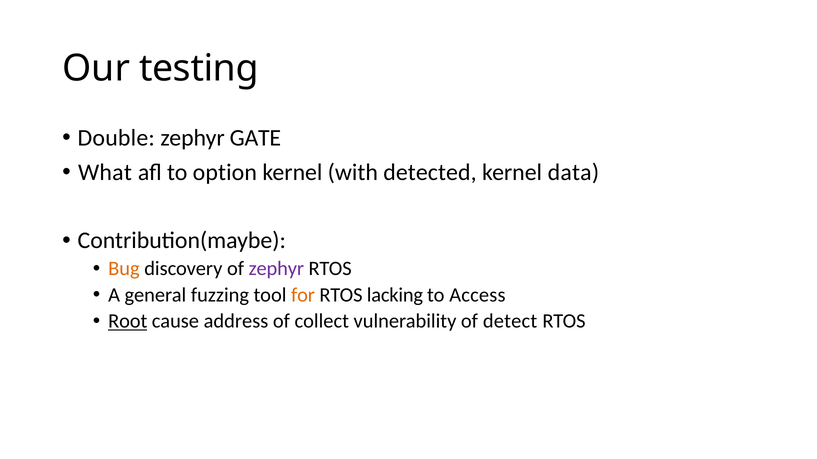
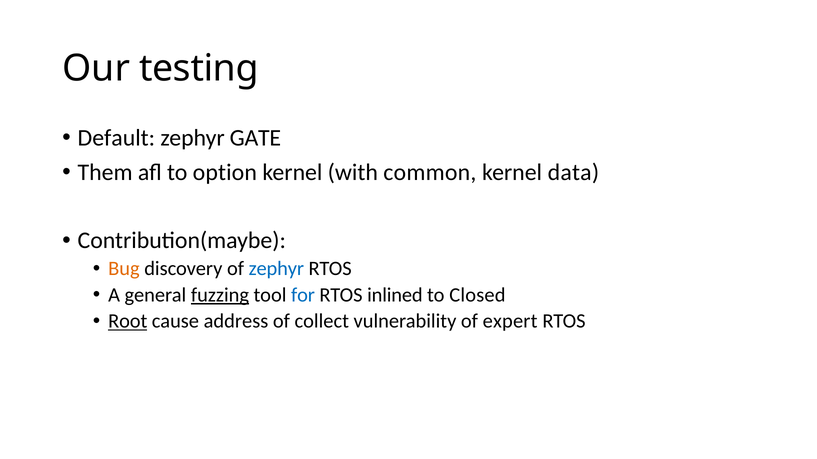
Double: Double -> Default
What: What -> Them
detected: detected -> common
zephyr at (276, 269) colour: purple -> blue
fuzzing underline: none -> present
for colour: orange -> blue
lacking: lacking -> inlined
Access: Access -> Closed
detect: detect -> expert
